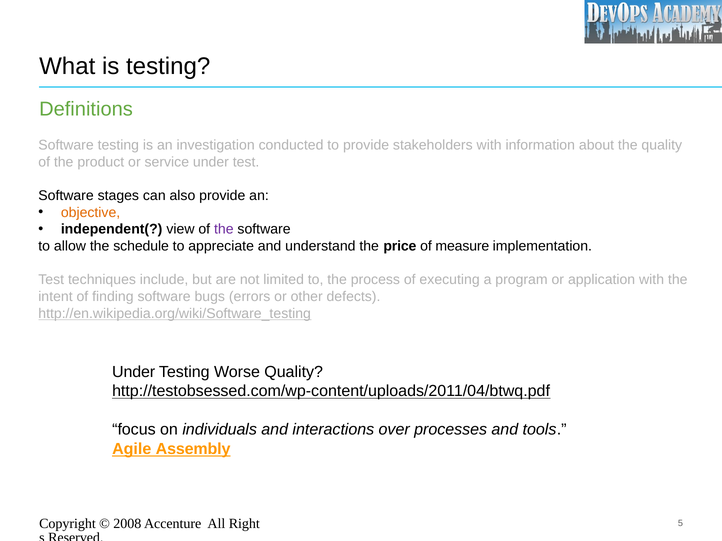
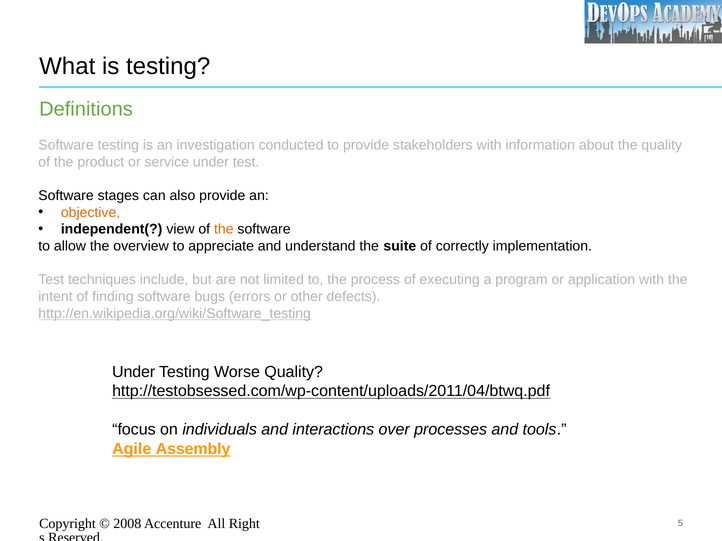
the at (224, 229) colour: purple -> orange
schedule: schedule -> overview
price: price -> suite
measure: measure -> correctly
